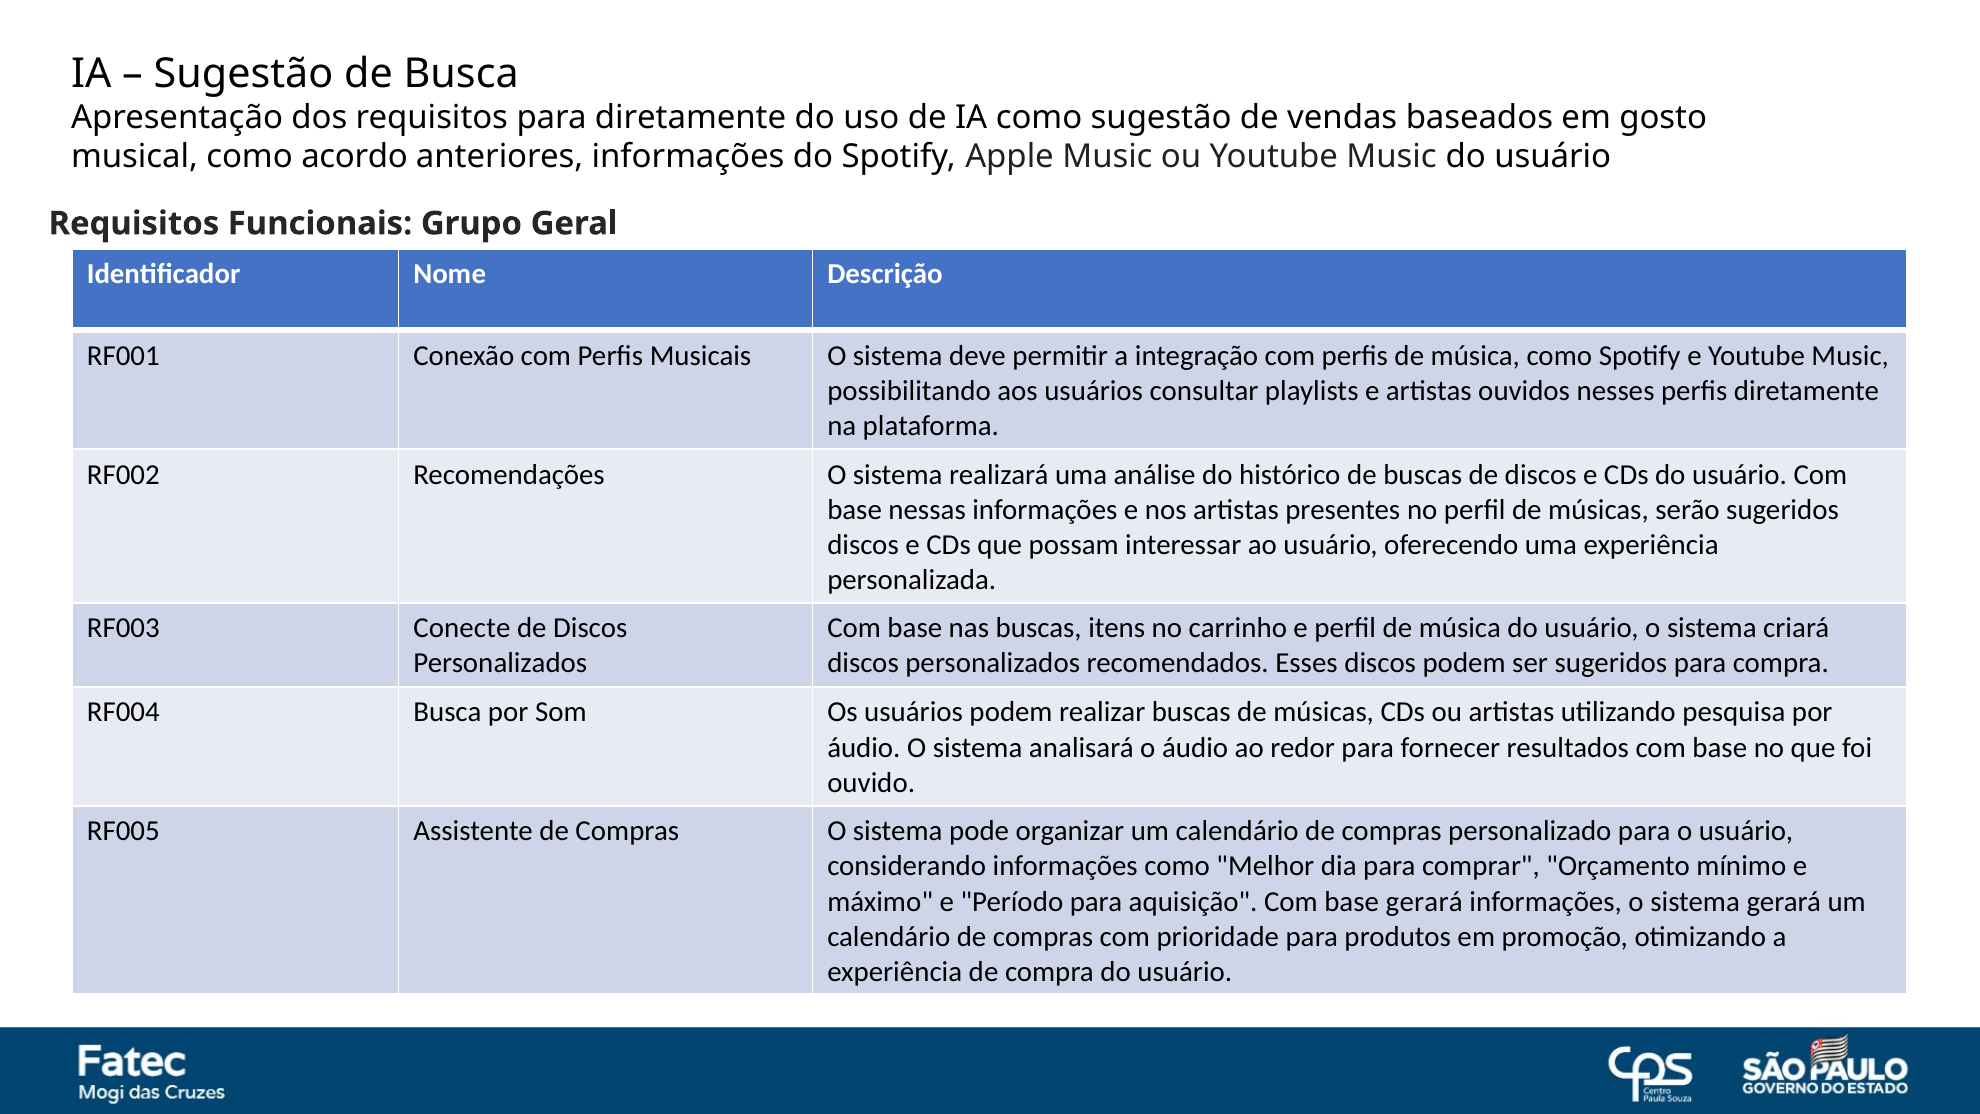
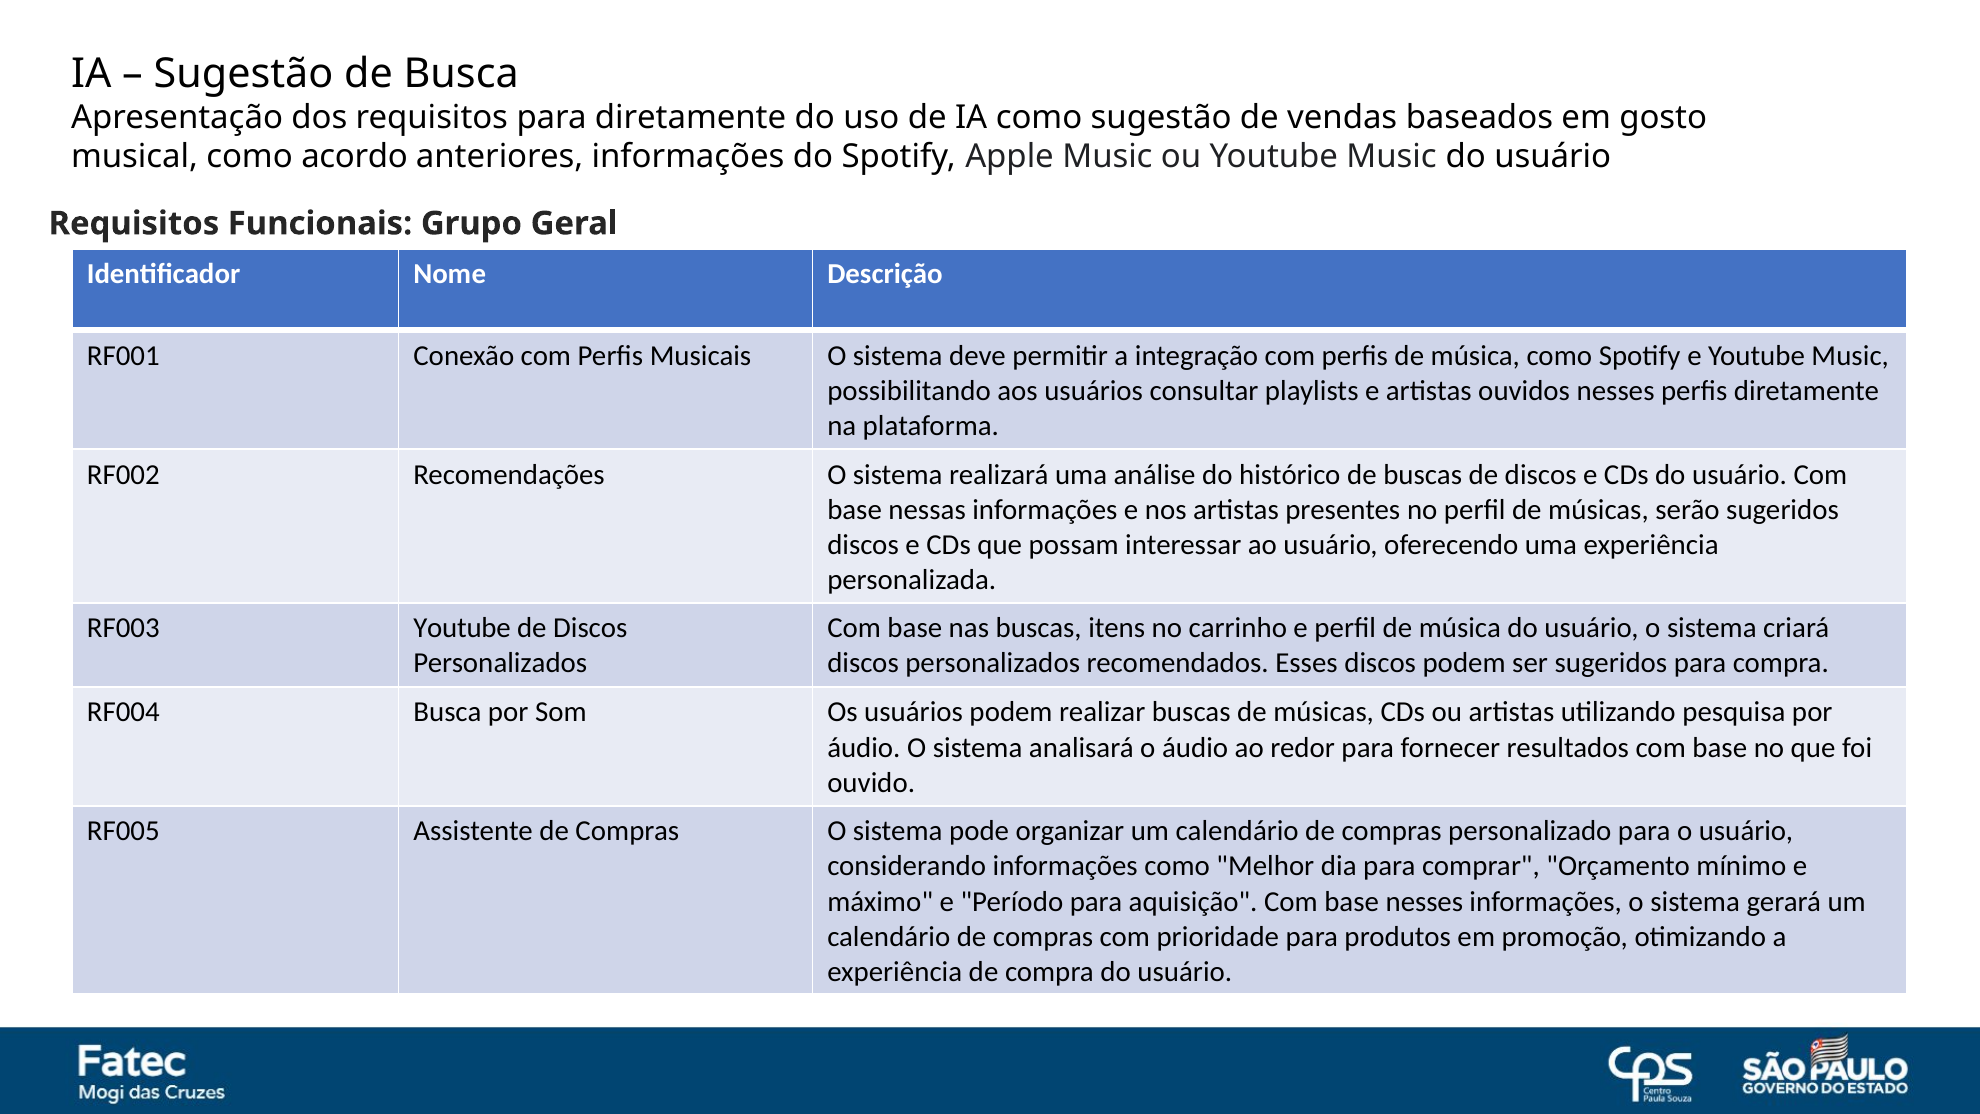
RF003 Conecte: Conecte -> Youtube
base gerará: gerará -> nesses
